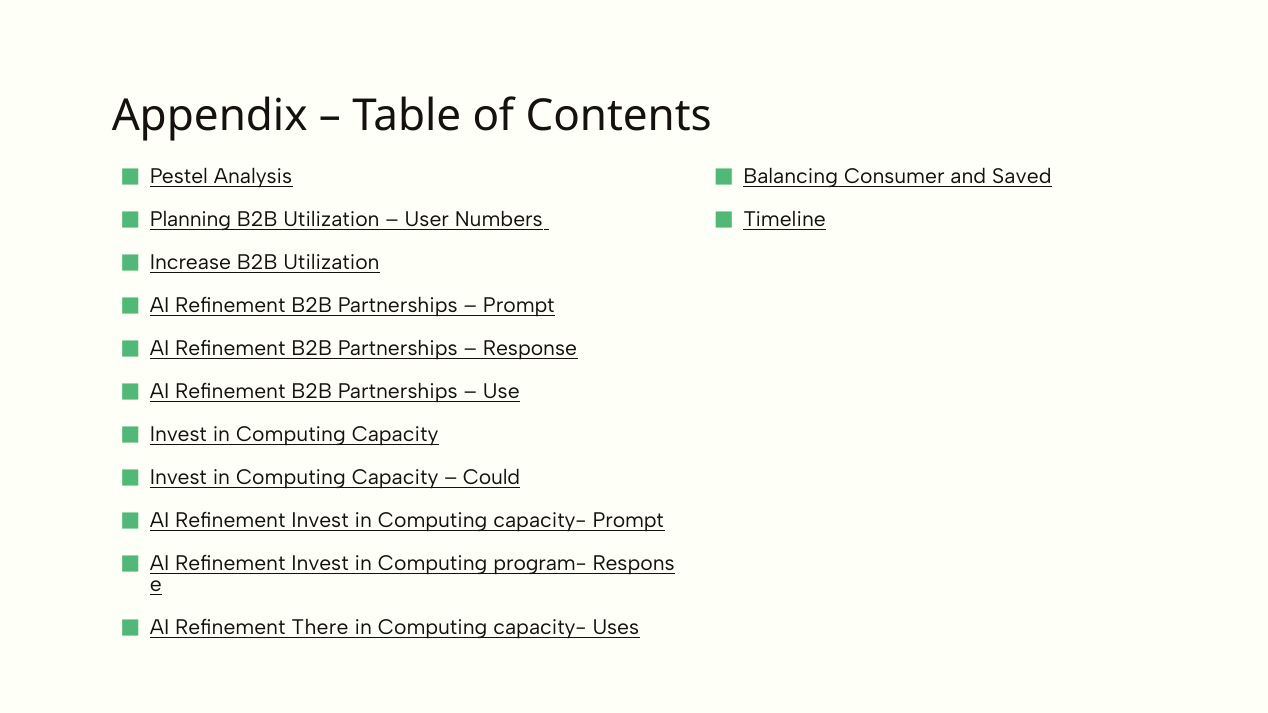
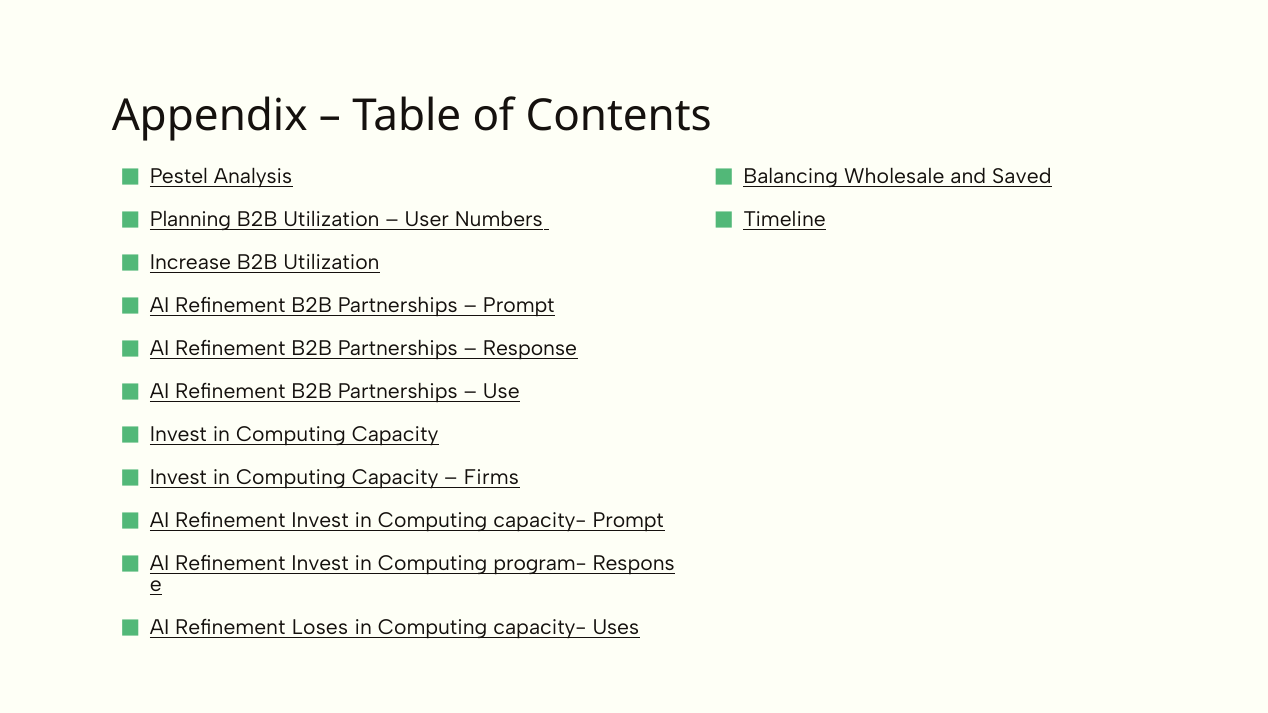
Consumer: Consumer -> Wholesale
Could: Could -> Firms
There: There -> Loses
